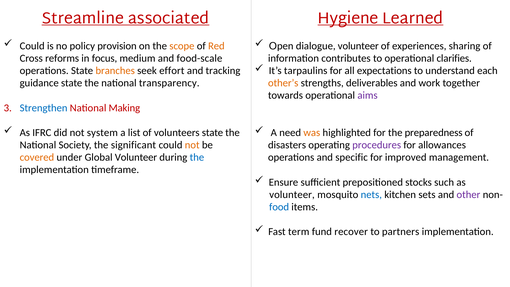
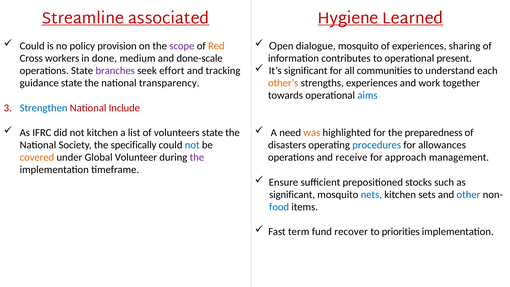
scope colour: orange -> purple
dialogue volunteer: volunteer -> mosquito
reforms: reforms -> workers
focus: focus -> done
food-scale: food-scale -> done-scale
clarifies: clarifies -> present
It’s tarpaulins: tarpaulins -> significant
expectations: expectations -> communities
branches colour: orange -> purple
strengths deliverables: deliverables -> experiences
aims colour: purple -> blue
Making: Making -> Include
not system: system -> kitchen
significant: significant -> specifically
not at (192, 145) colour: orange -> blue
procedures colour: purple -> blue
the at (197, 157) colour: blue -> purple
specific: specific -> receive
improved: improved -> approach
volunteer at (292, 195): volunteer -> significant
other colour: purple -> blue
partners: partners -> priorities
